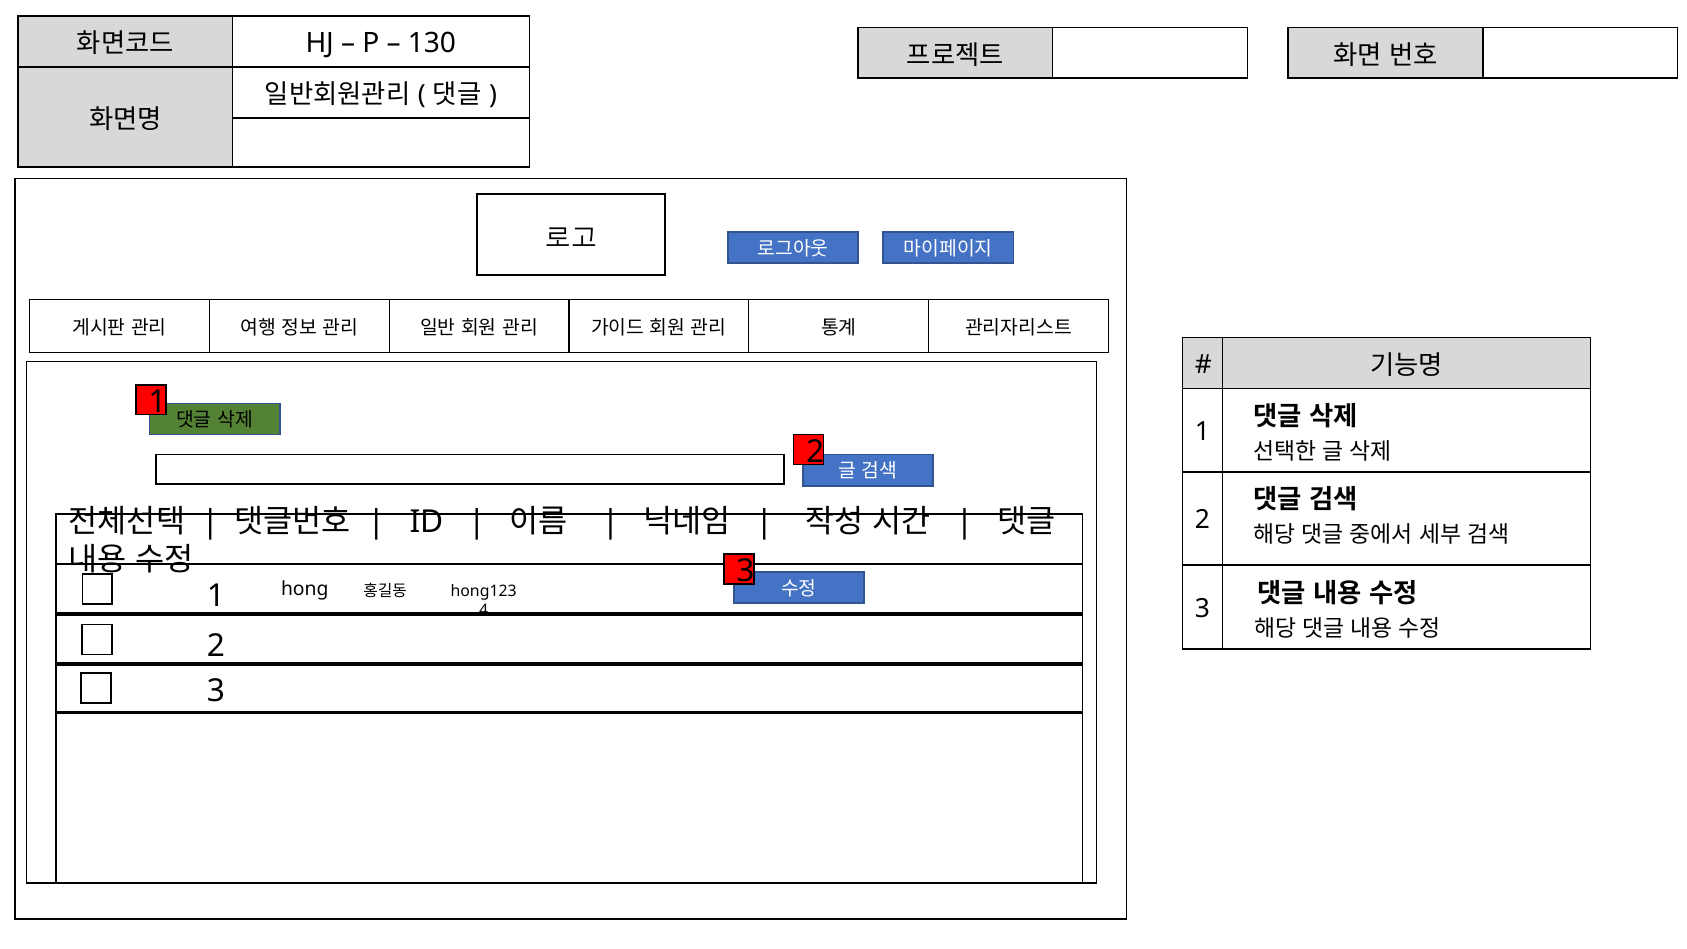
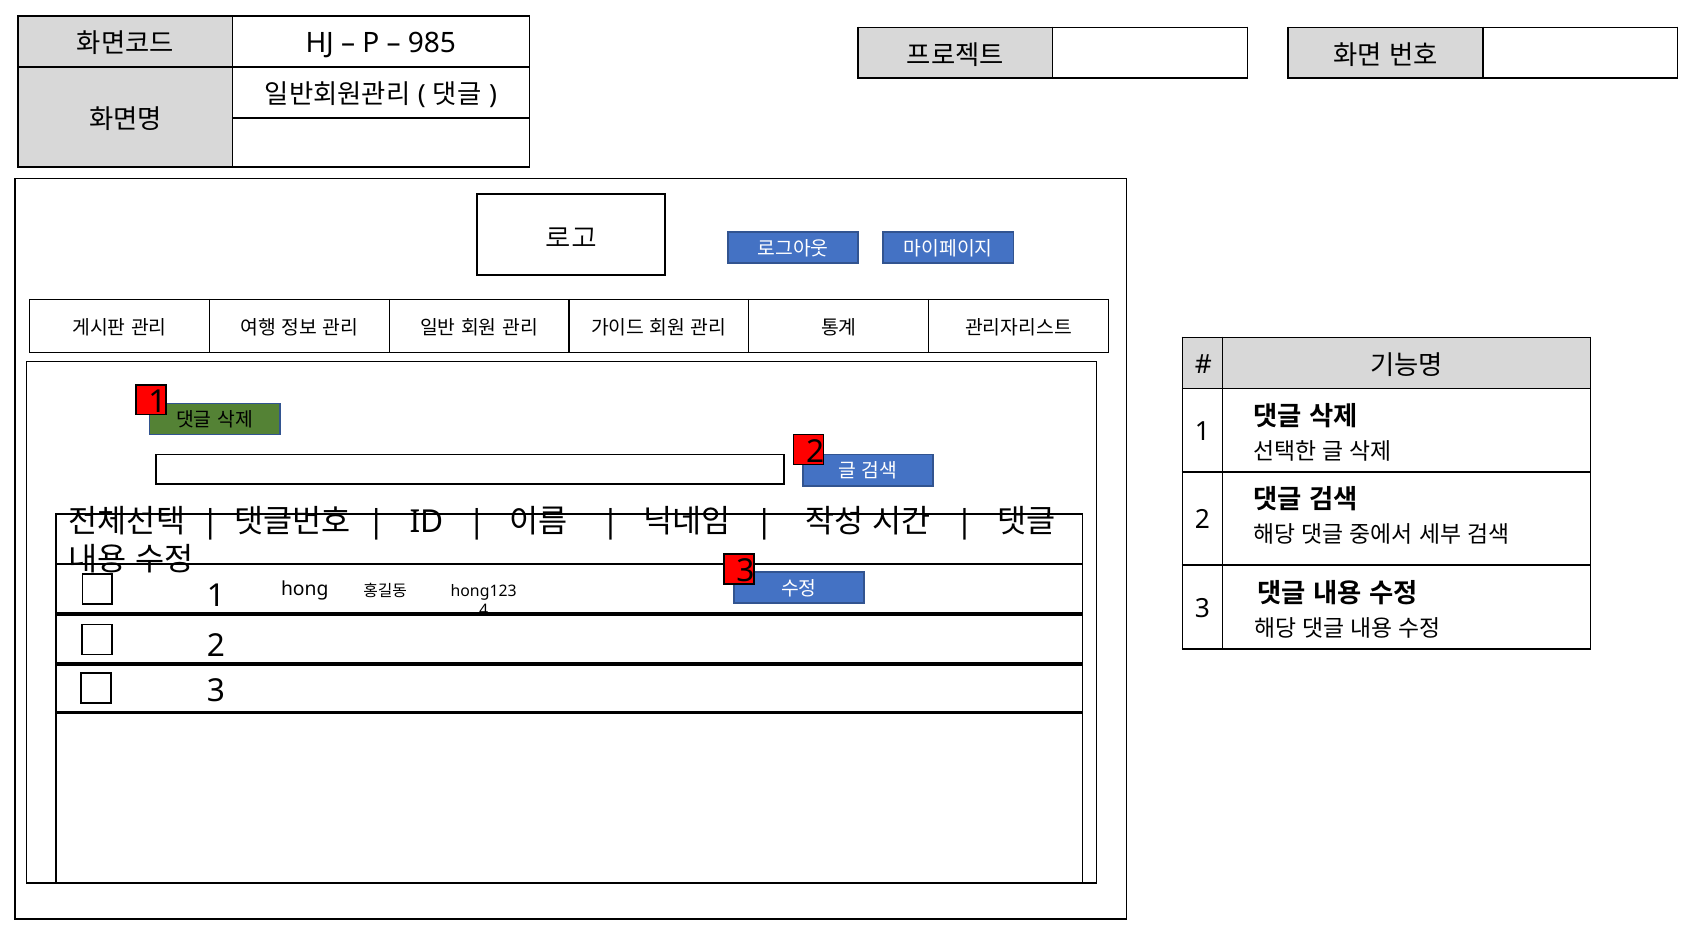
130: 130 -> 985
